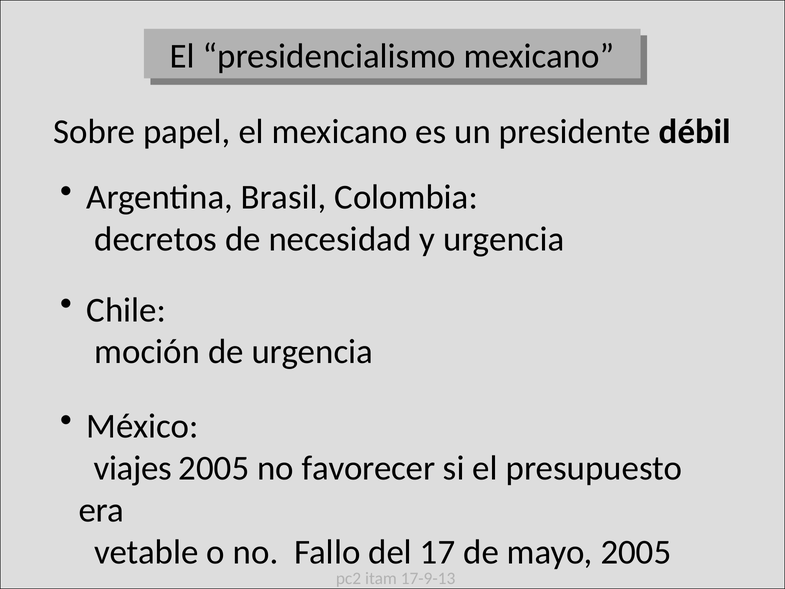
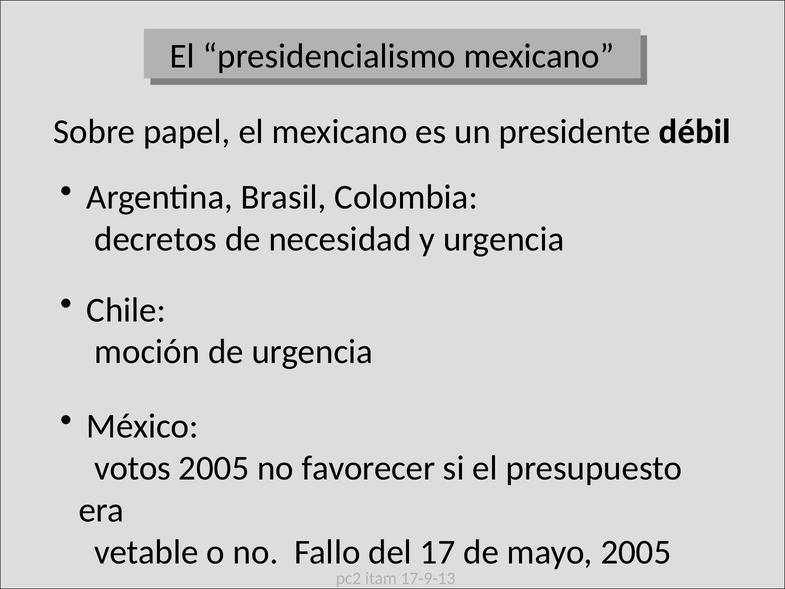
viajes: viajes -> votos
